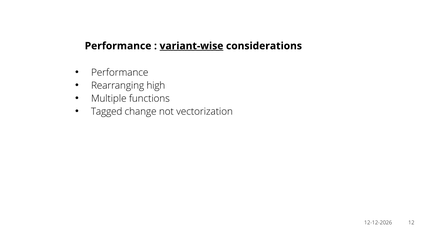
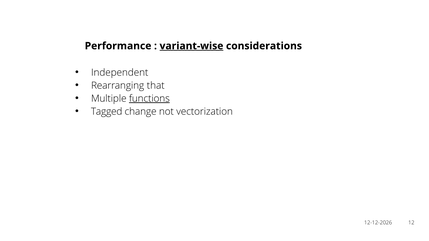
Performance at (120, 73): Performance -> Independent
high: high -> that
functions underline: none -> present
